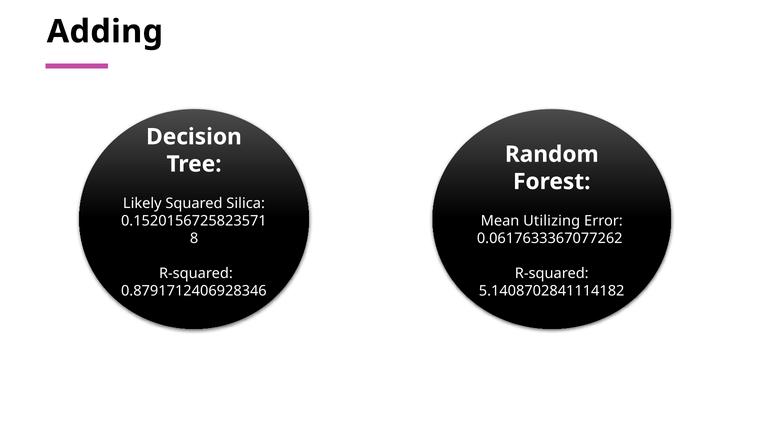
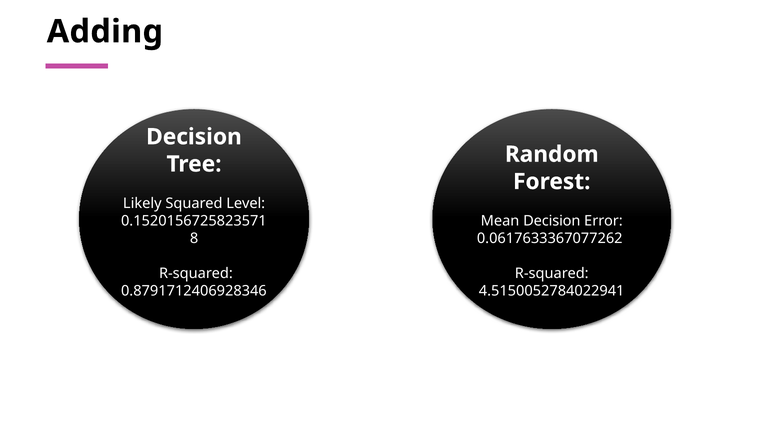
Silica: Silica -> Level
Mean Utilizing: Utilizing -> Decision
5.1408702841114182: 5.1408702841114182 -> 4.5150052784022941
